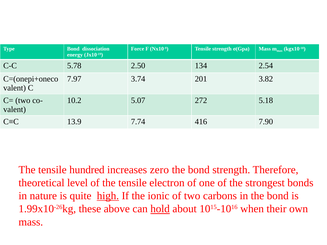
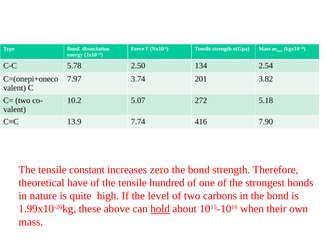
hundred: hundred -> constant
level: level -> have
electron: electron -> hundred
high underline: present -> none
ionic: ionic -> level
